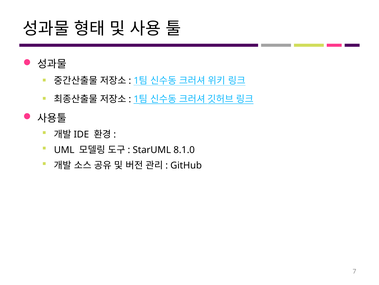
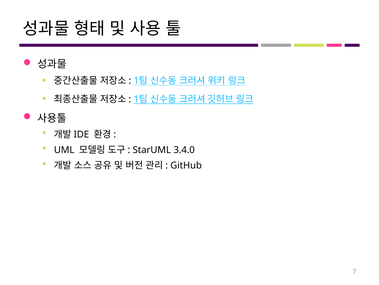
8.1.0: 8.1.0 -> 3.4.0
